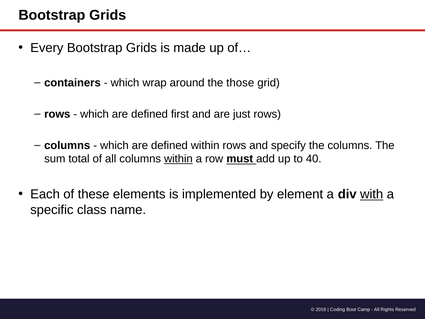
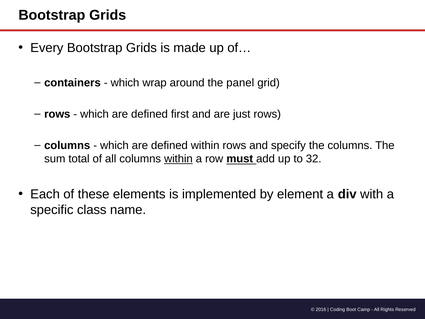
those: those -> panel
40: 40 -> 32
with underline: present -> none
